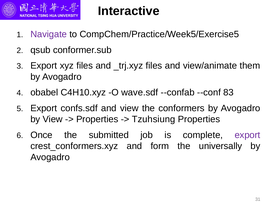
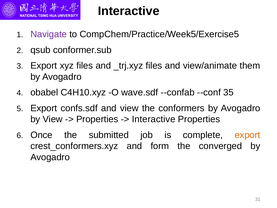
83: 83 -> 35
Tzuhsiung at (154, 119): Tzuhsiung -> Interactive
export at (247, 135) colour: purple -> orange
universally: universally -> converged
